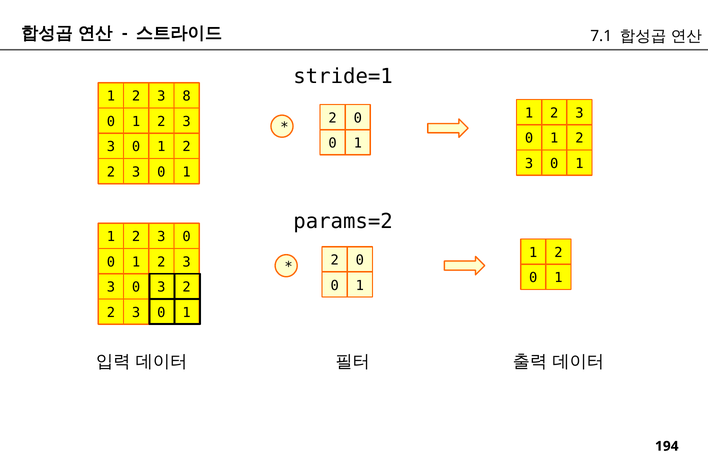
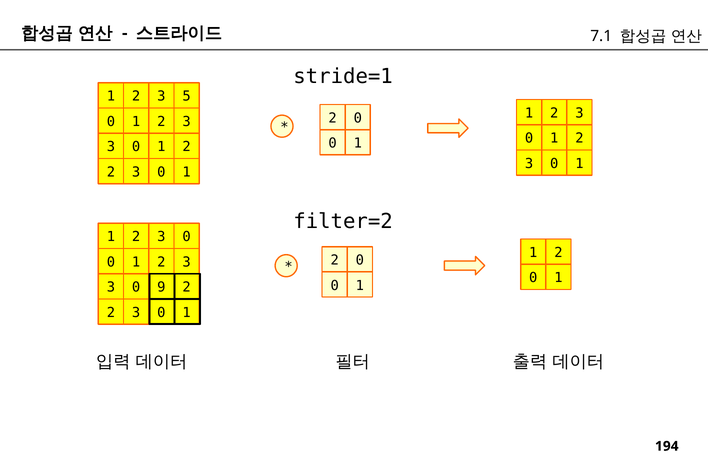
8: 8 -> 5
params=2: params=2 -> filter=2
0 3: 3 -> 9
